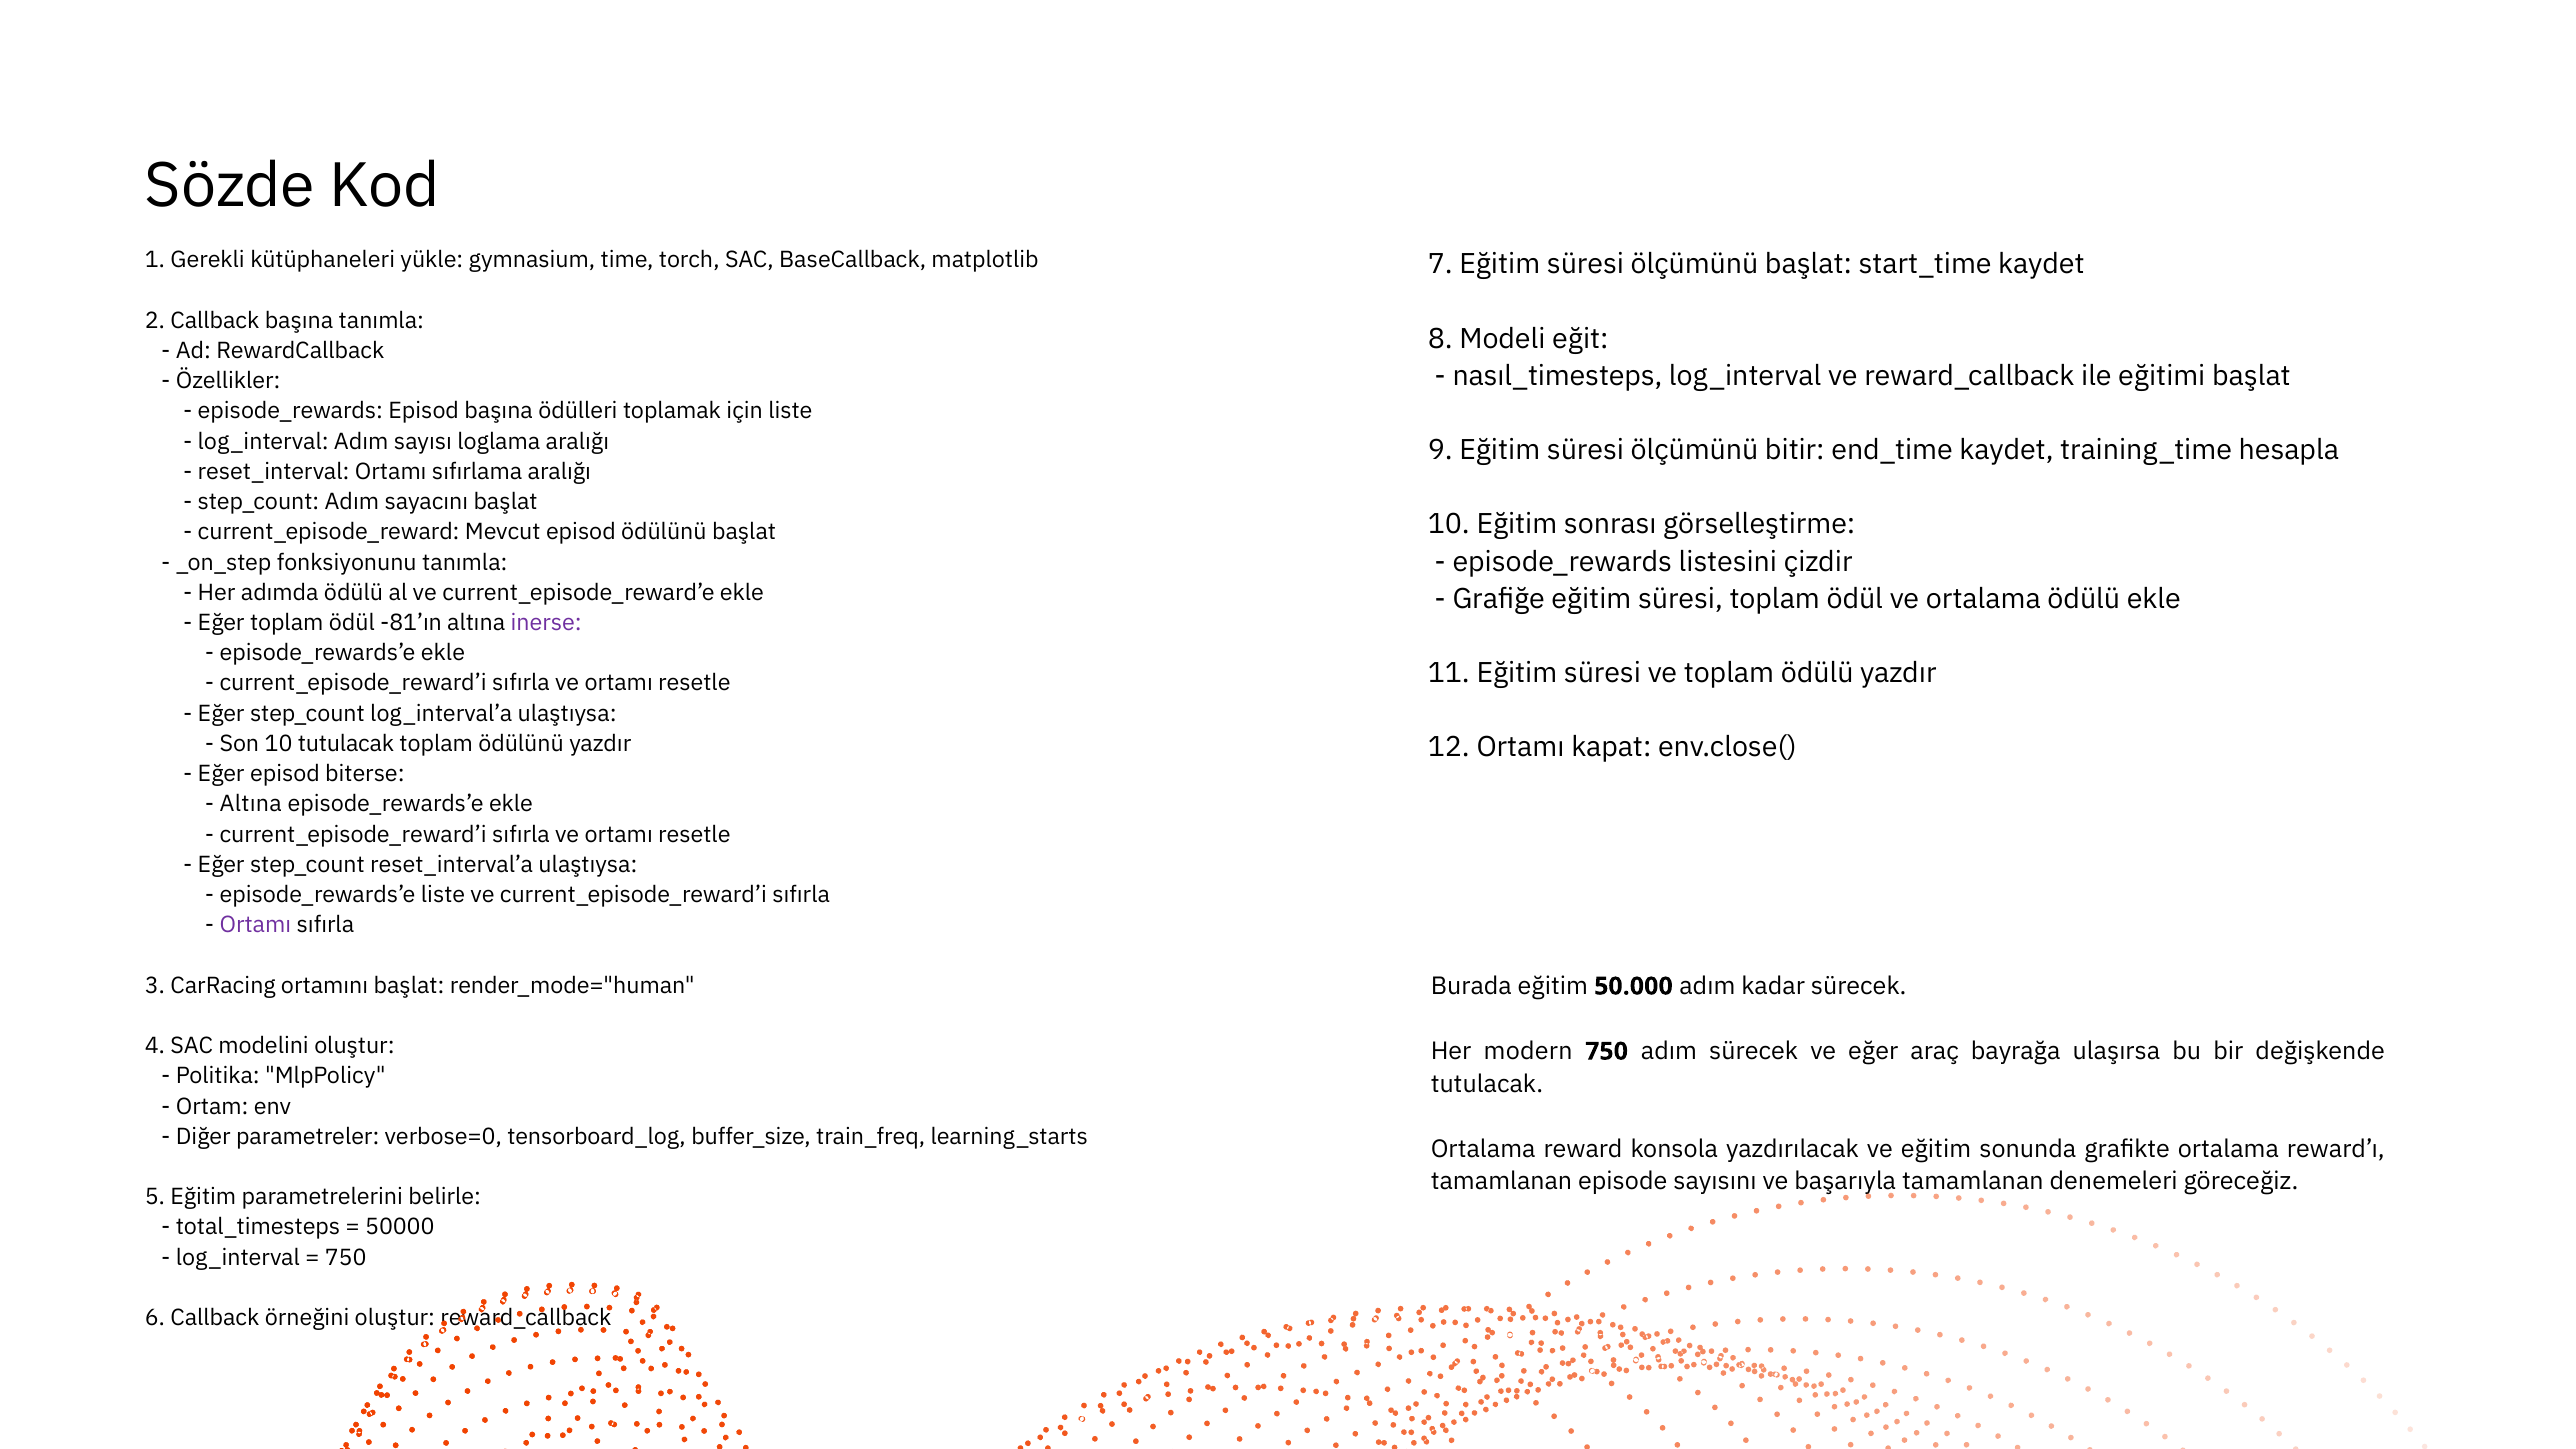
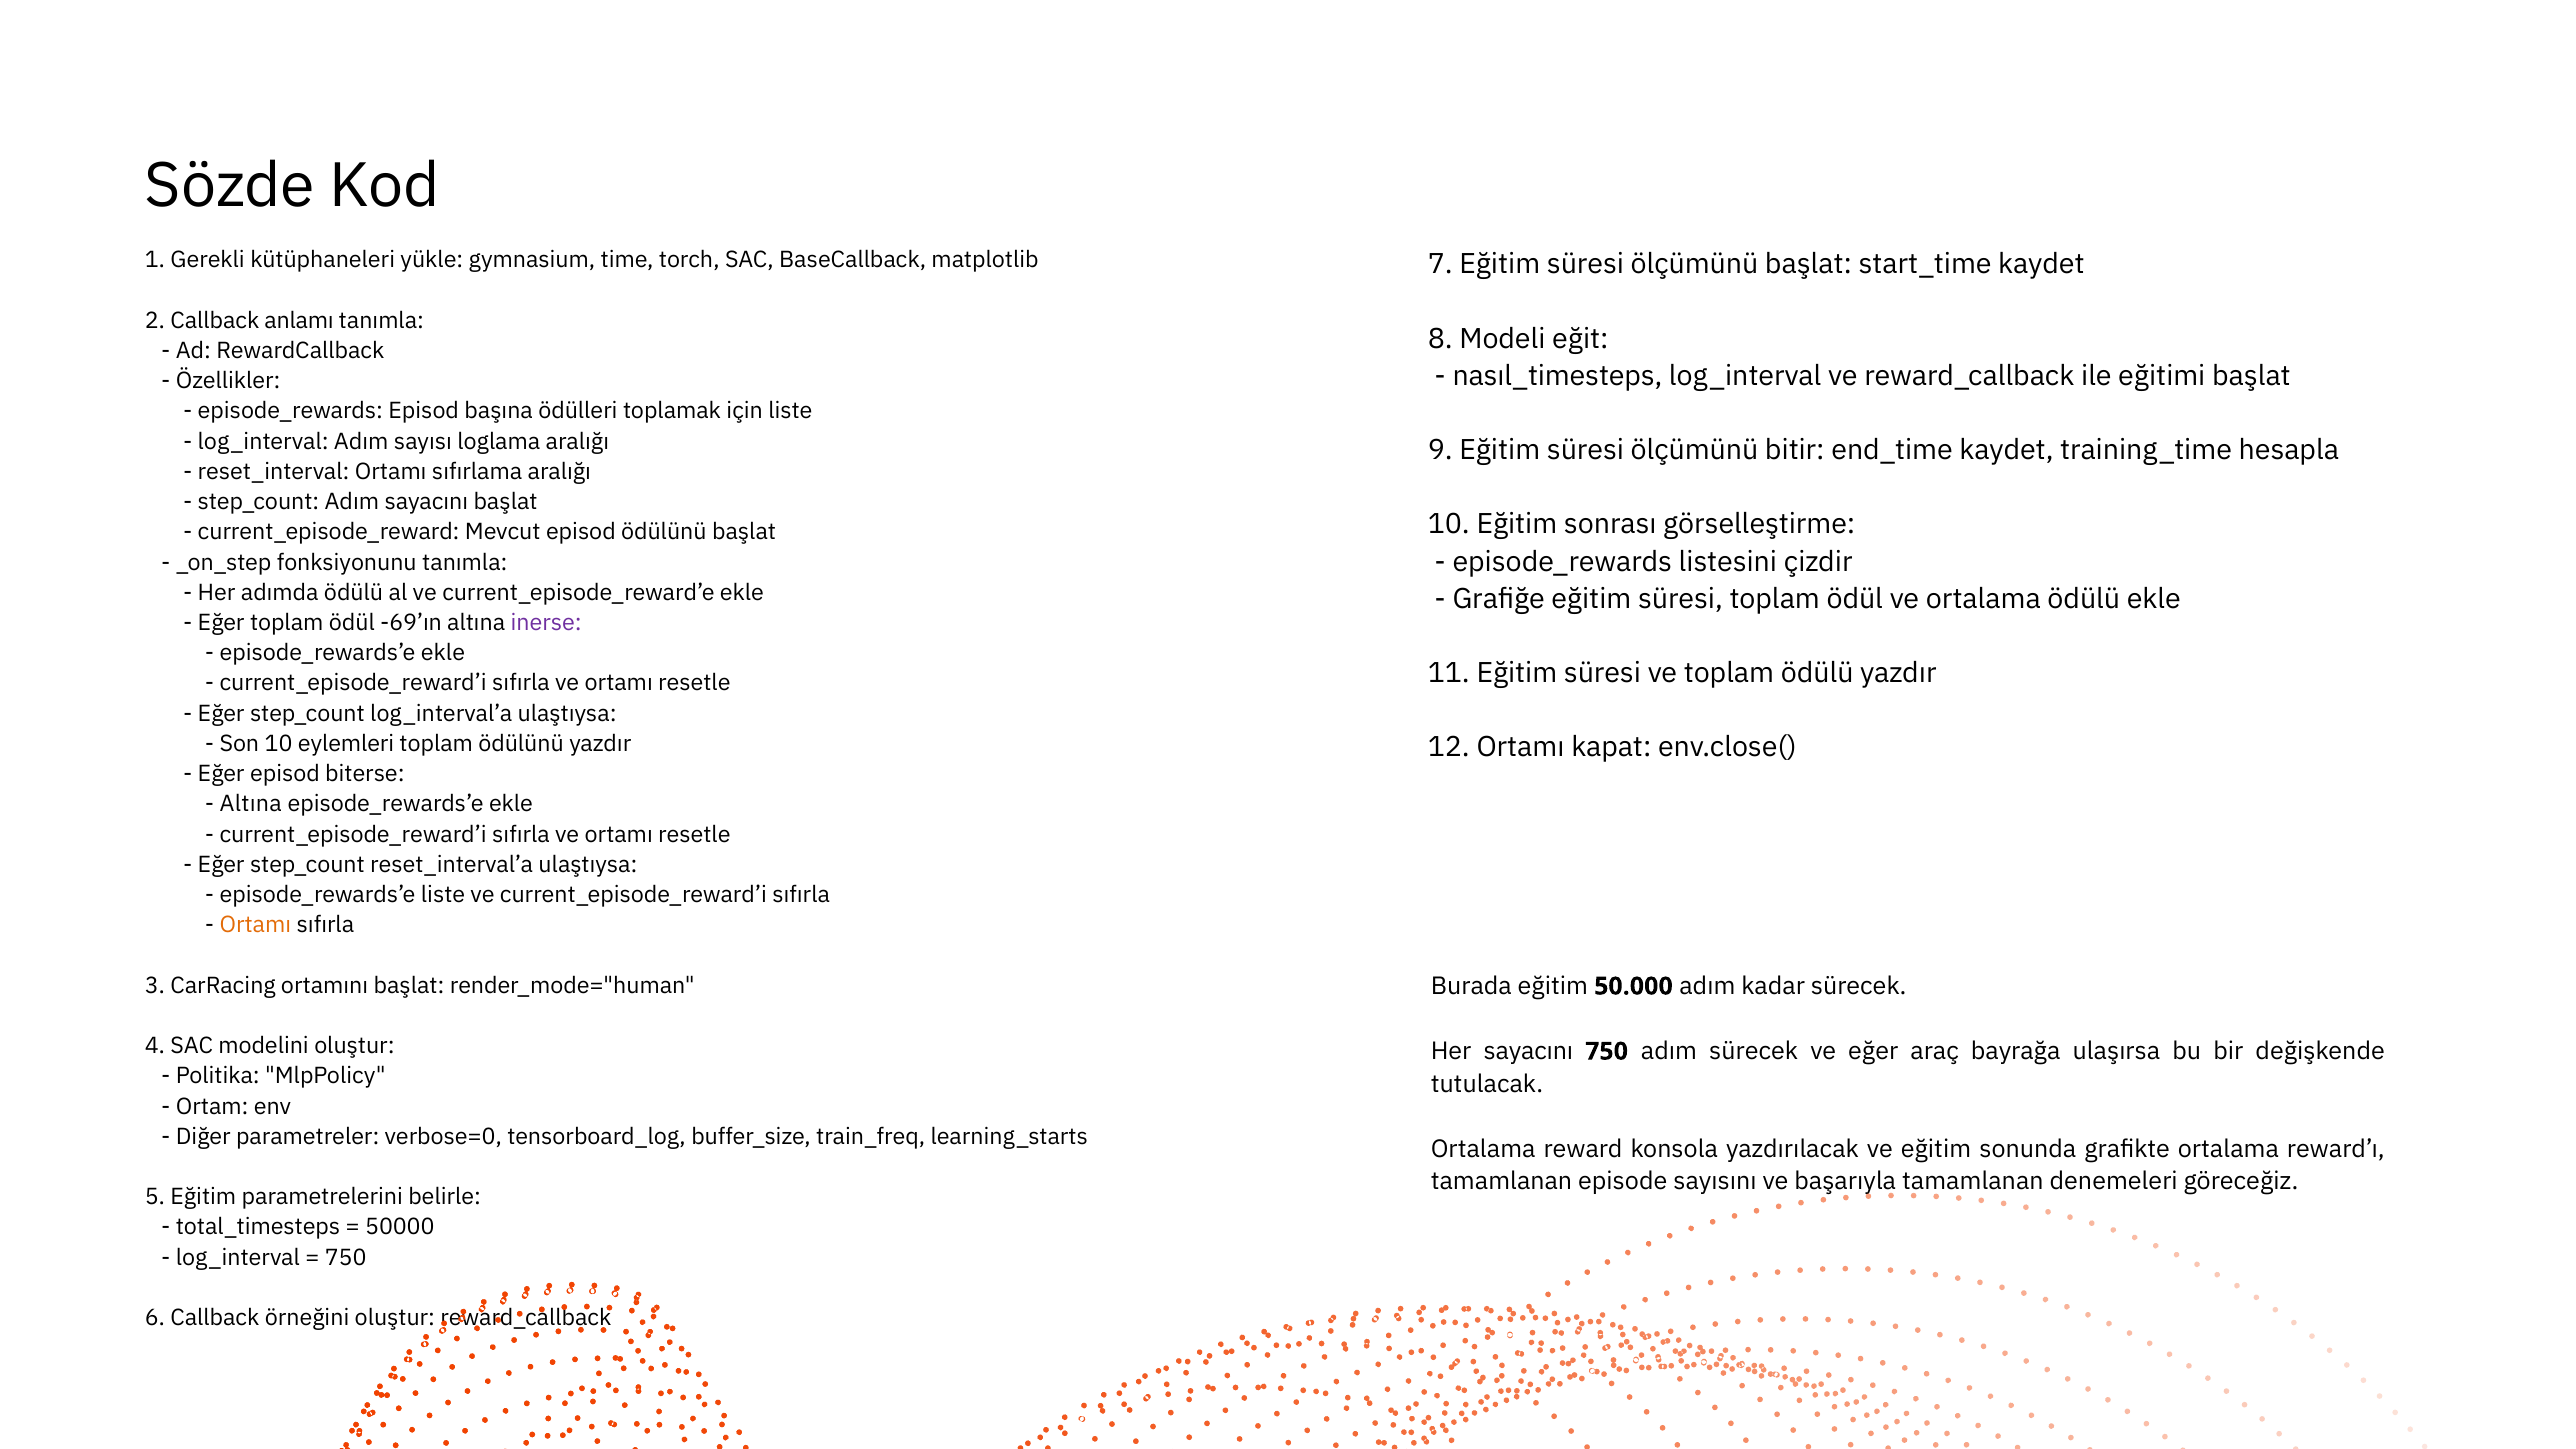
Callback başına: başına -> anlamı
-81’ın: -81’ın -> -69’ın
10 tutulacak: tutulacak -> eylemleri
Ortamı at (255, 925) colour: purple -> orange
Her modern: modern -> sayacını
